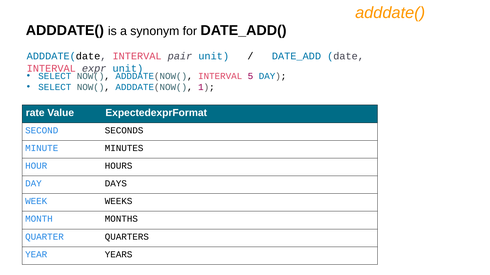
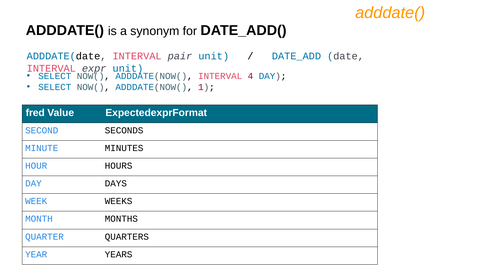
5: 5 -> 4
rate: rate -> fred
